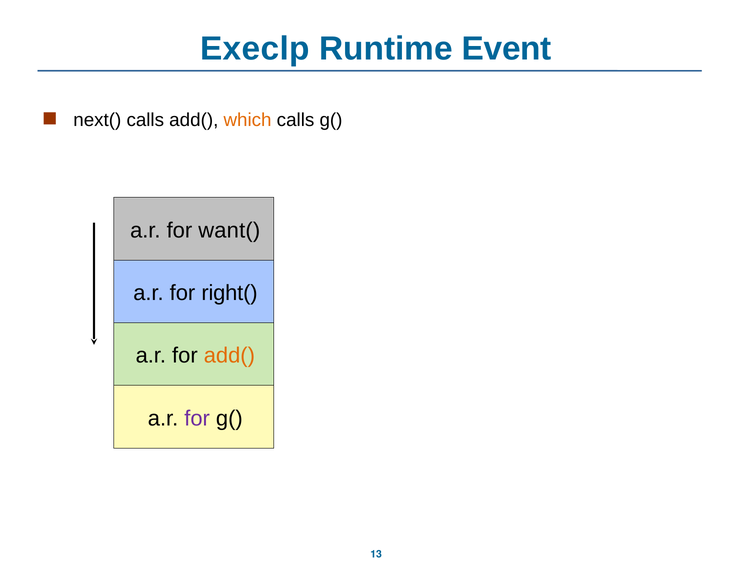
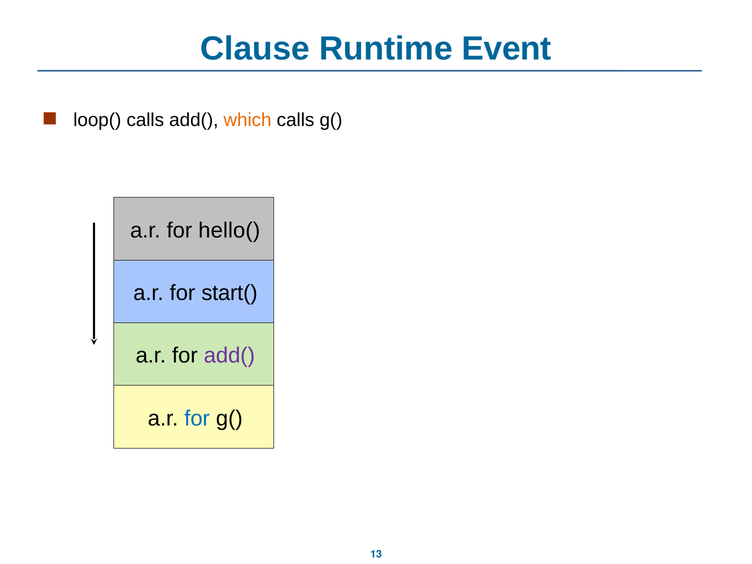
Execlp: Execlp -> Clause
next(: next( -> loop(
want(: want( -> hello(
right(: right( -> start(
add( at (229, 356) colour: orange -> purple
for at (197, 418) colour: purple -> blue
